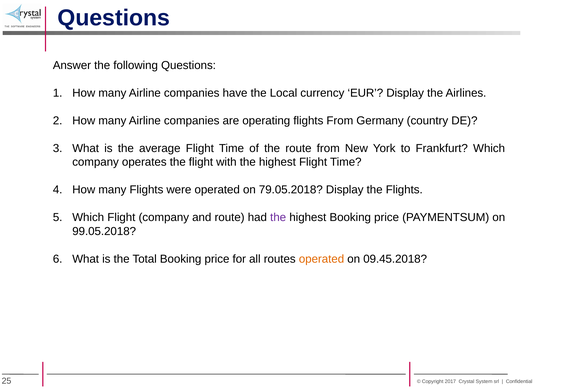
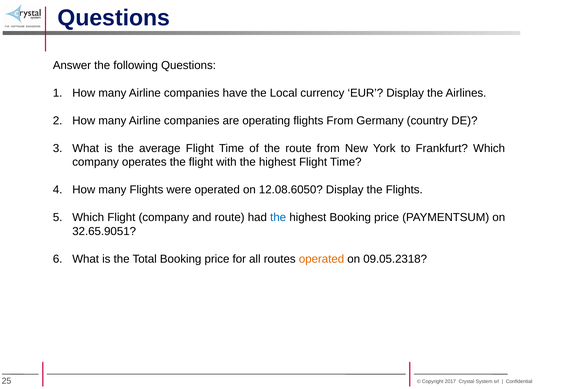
79.05.2018: 79.05.2018 -> 12.08.6050
the at (278, 217) colour: purple -> blue
99.05.2018: 99.05.2018 -> 32.65.9051
09.45.2018: 09.45.2018 -> 09.05.2318
